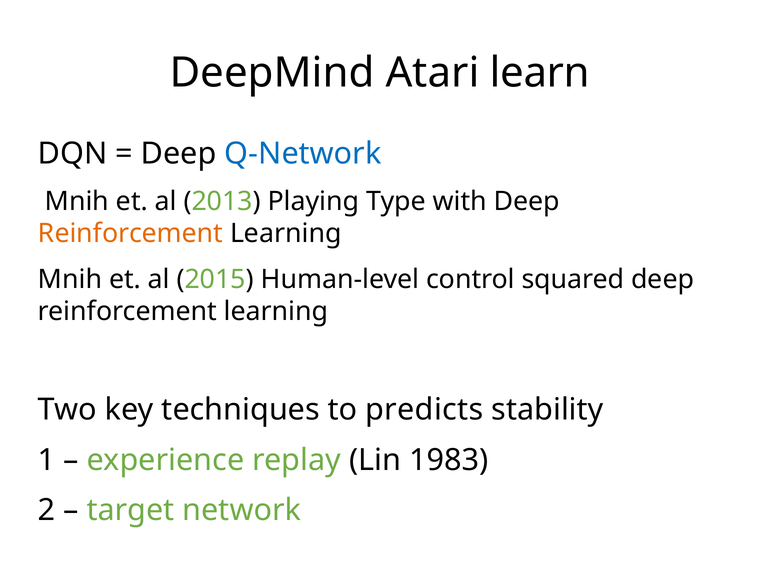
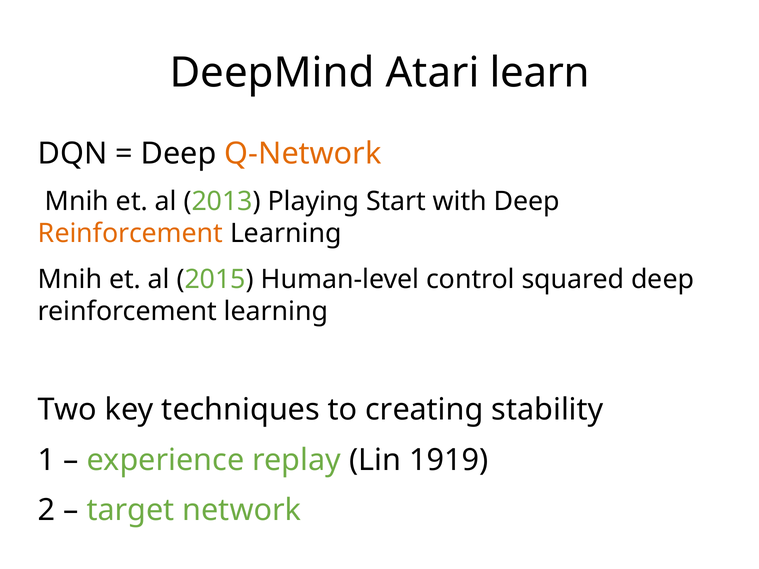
Q-Network colour: blue -> orange
Type: Type -> Start
predicts: predicts -> creating
1983: 1983 -> 1919
